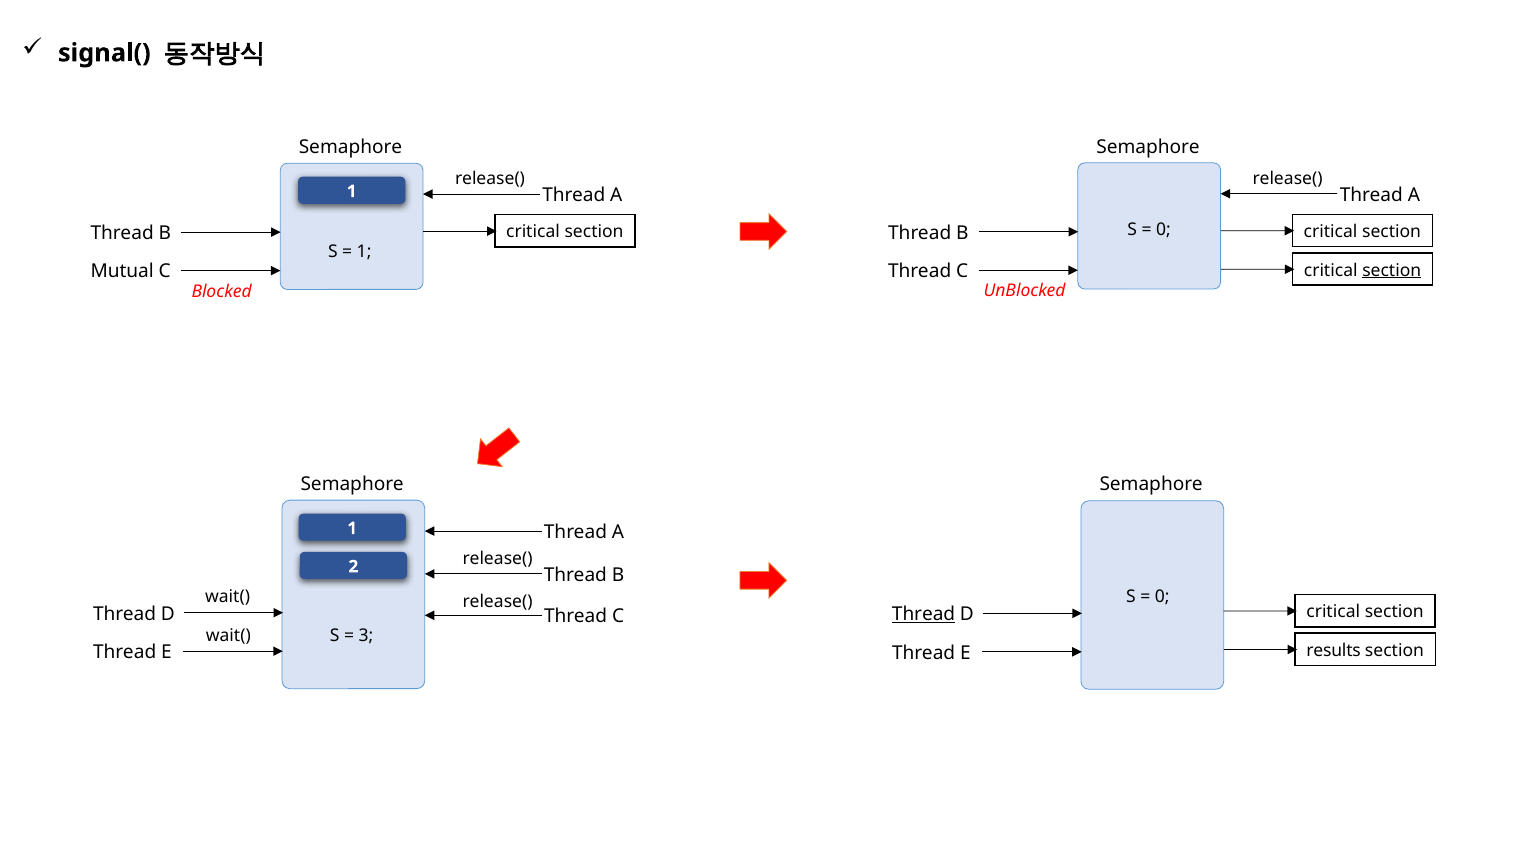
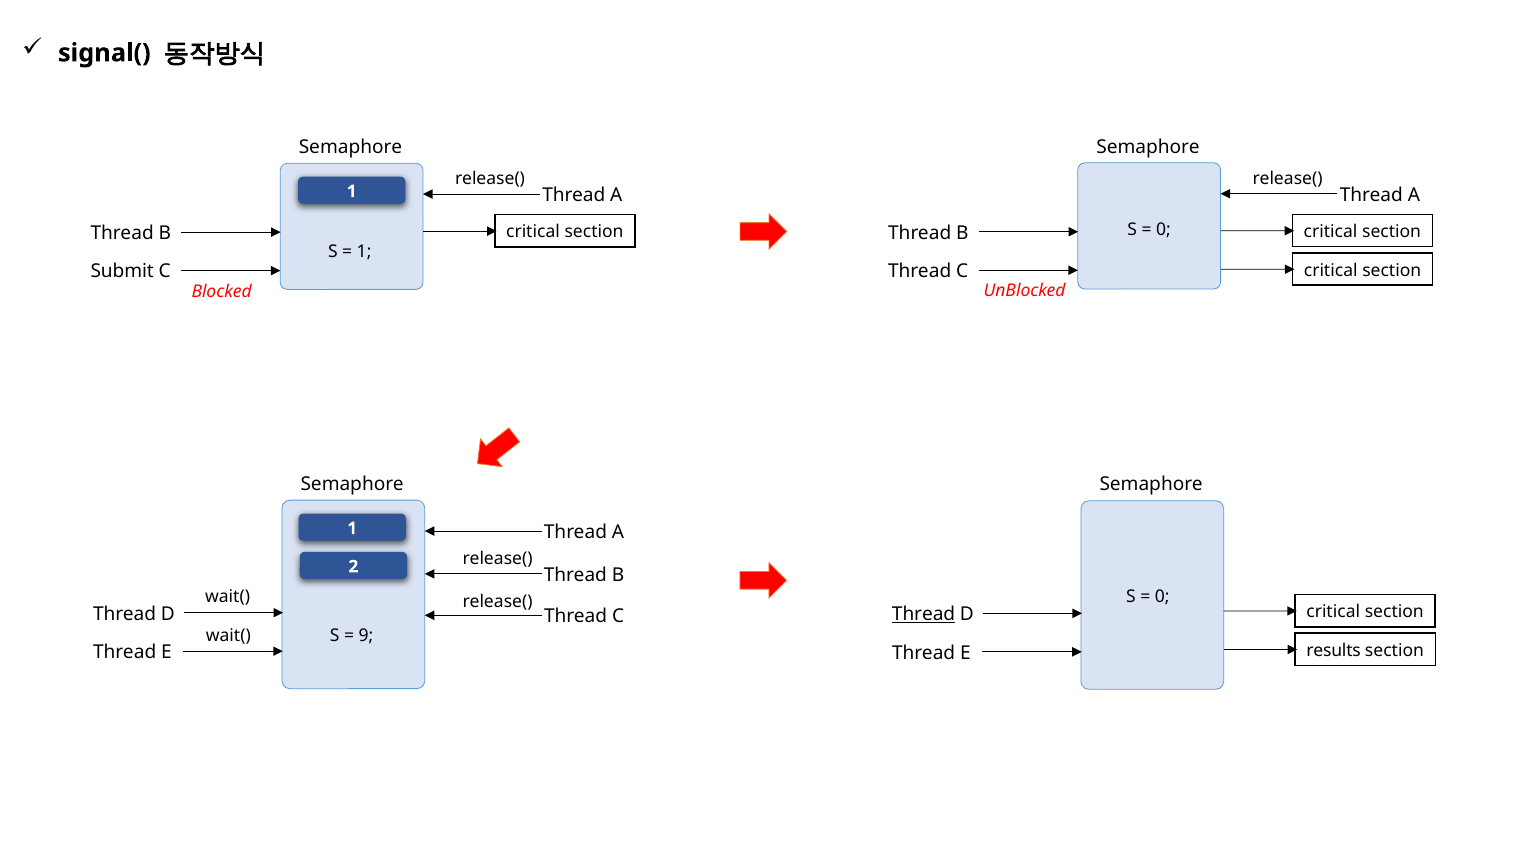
section at (1392, 270) underline: present -> none
Mutual: Mutual -> Submit
3: 3 -> 9
